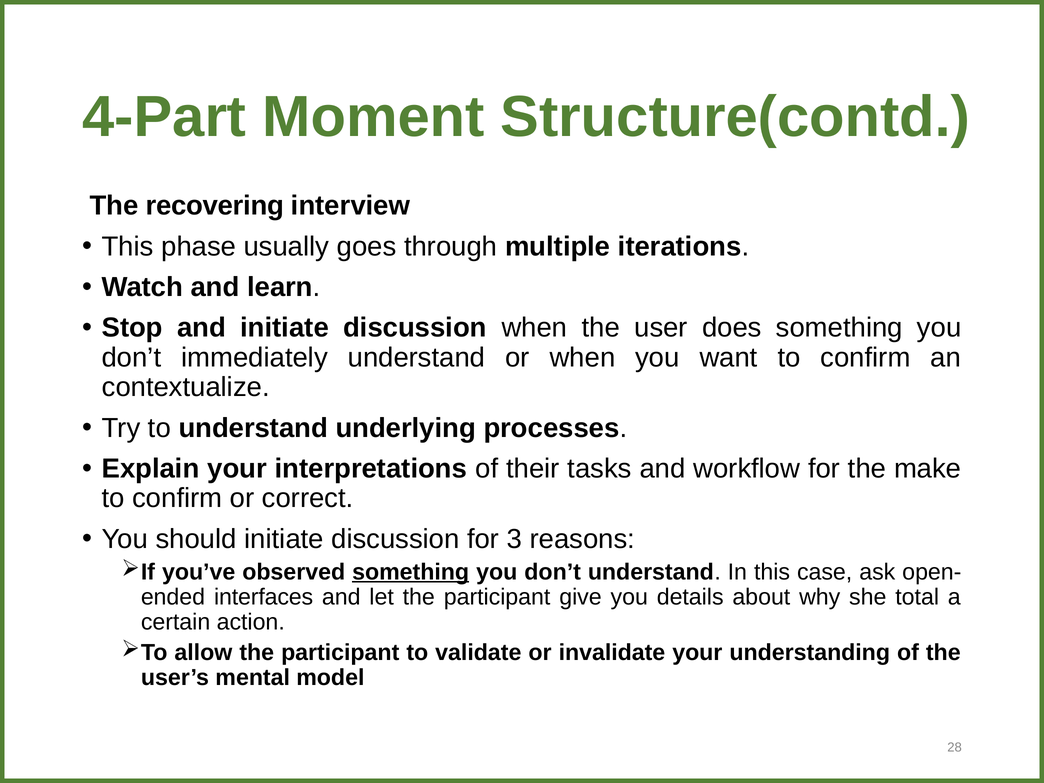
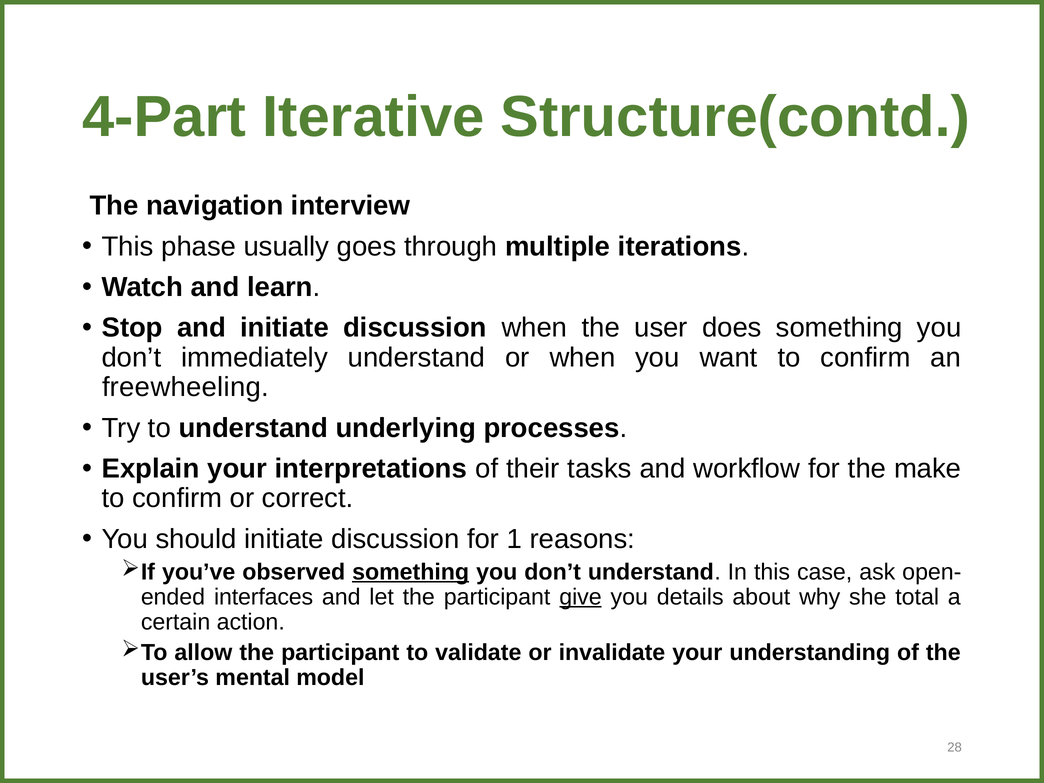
Moment: Moment -> Iterative
recovering: recovering -> navigation
contextualize: contextualize -> freewheeling
3: 3 -> 1
give underline: none -> present
